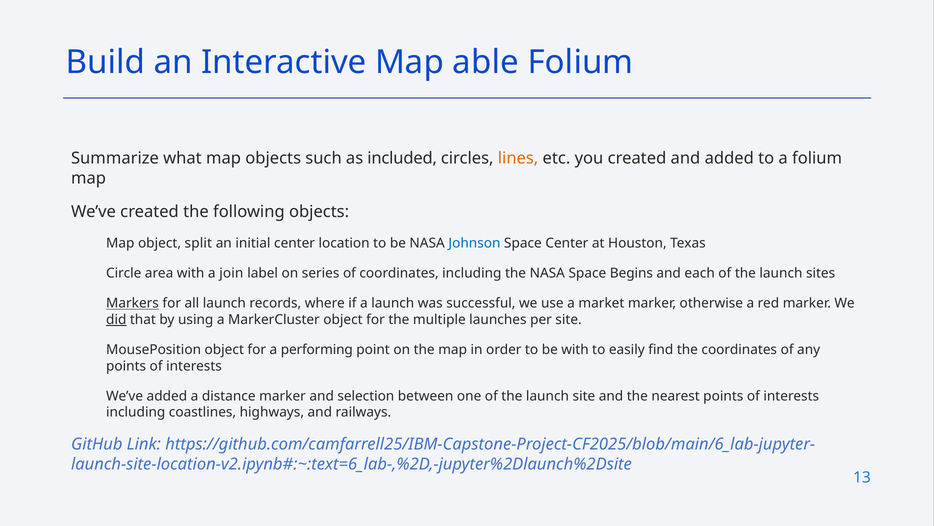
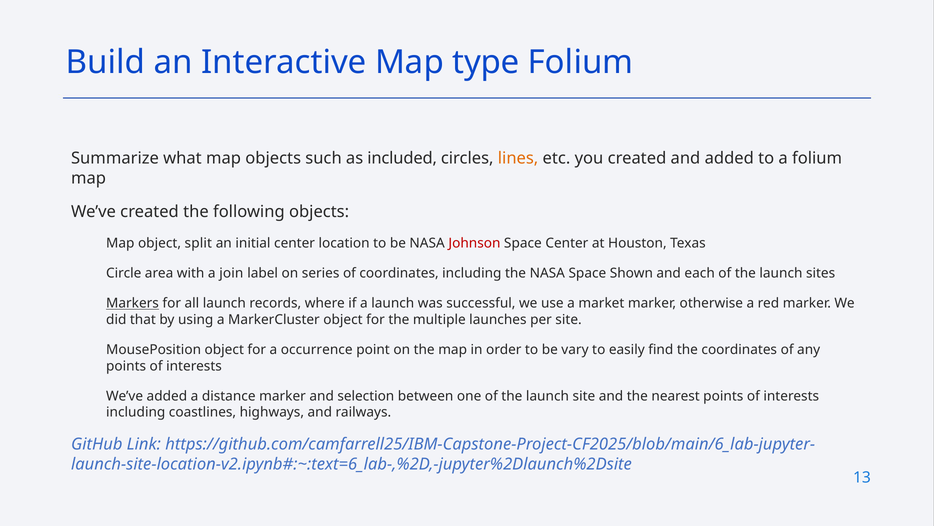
able: able -> type
Johnson colour: blue -> red
Begins: Begins -> Shown
did underline: present -> none
performing: performing -> occurrence
be with: with -> vary
